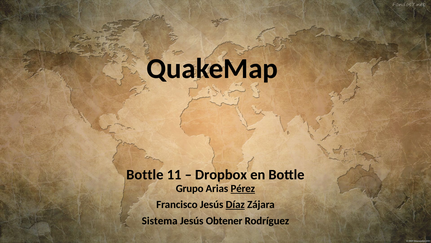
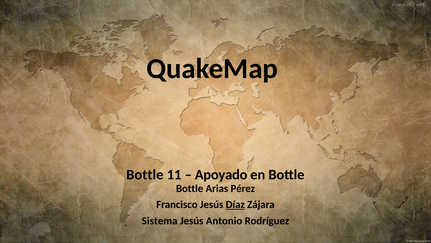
Dropbox: Dropbox -> Apoyado
Grupo at (190, 188): Grupo -> Bottle
Pérez underline: present -> none
Obtener: Obtener -> Antonio
